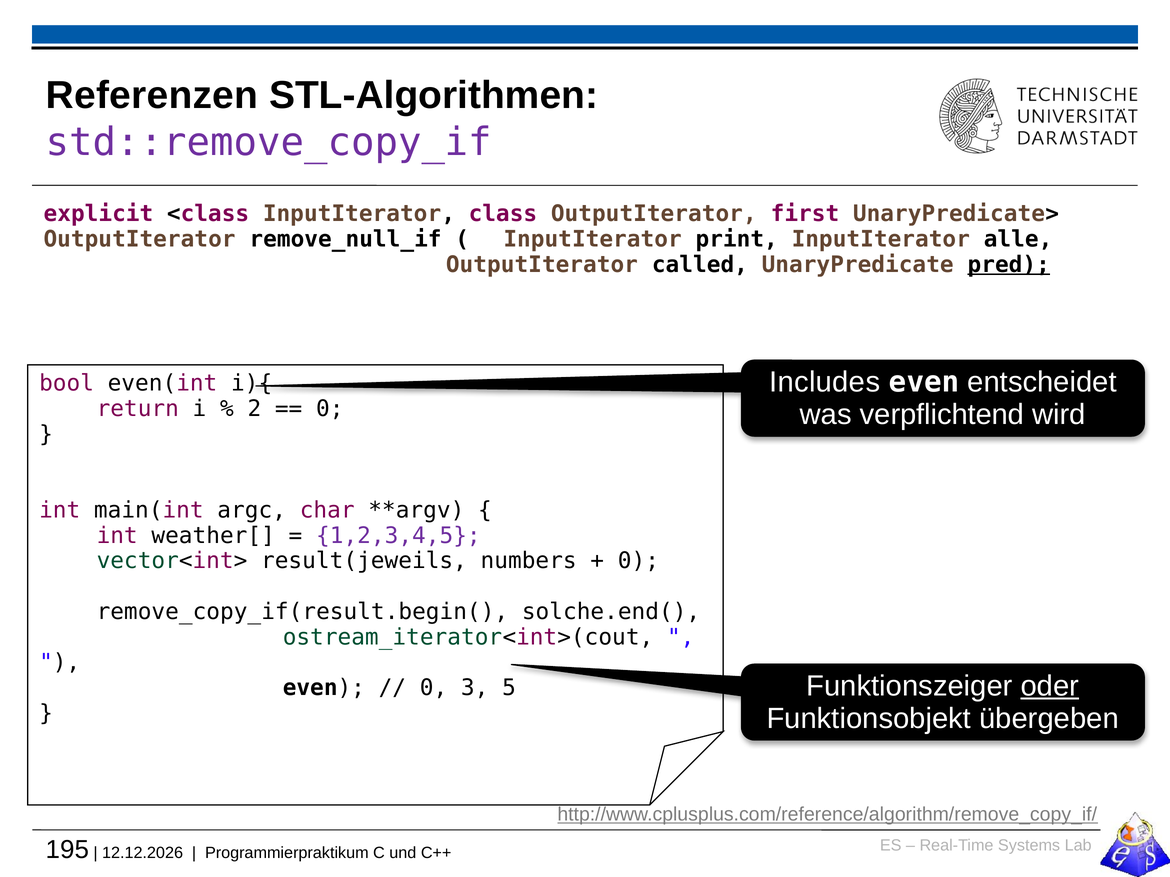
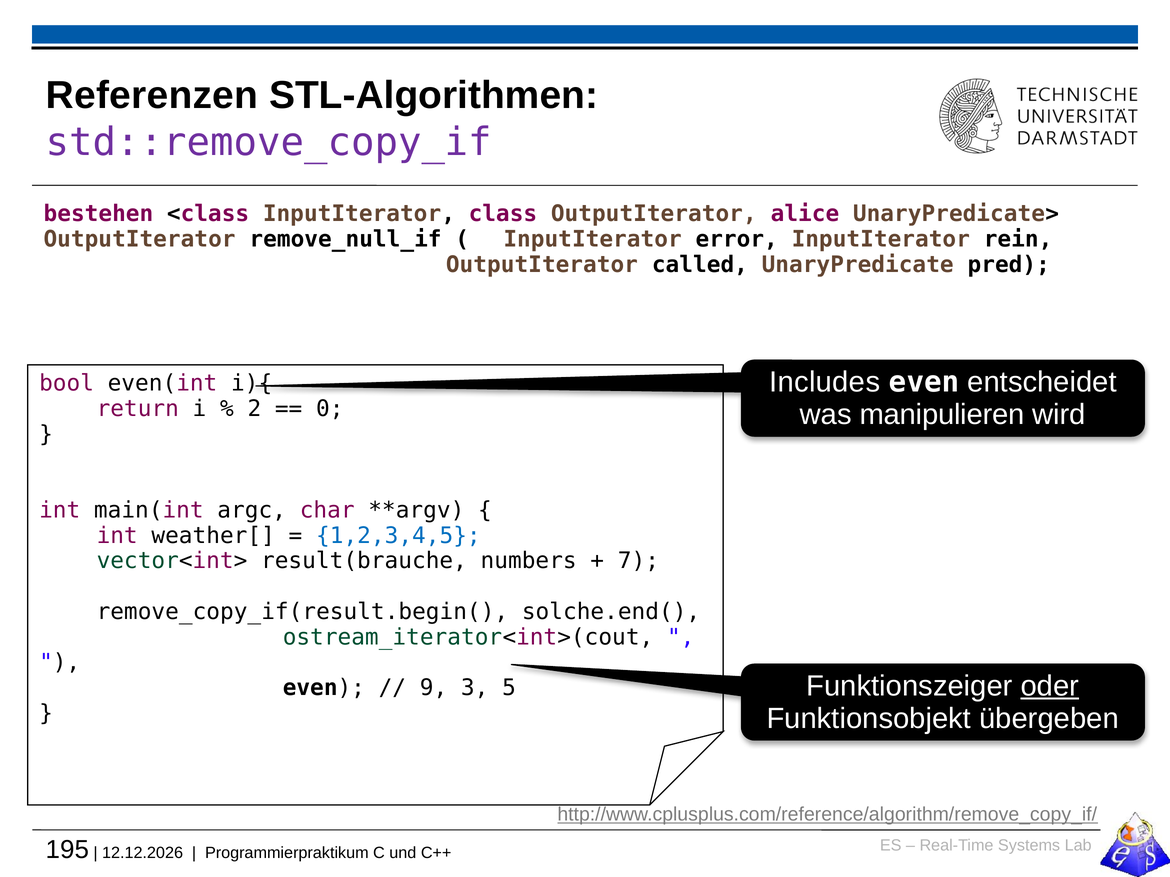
explicit: explicit -> bestehen
first: first -> alice
print: print -> error
alle: alle -> rein
pred underline: present -> none
verpflichtend: verpflichtend -> manipulieren
1,2,3,4,5 colour: purple -> blue
result(jeweils: result(jeweils -> result(brauche
0 at (638, 561): 0 -> 7
0 at (434, 688): 0 -> 9
